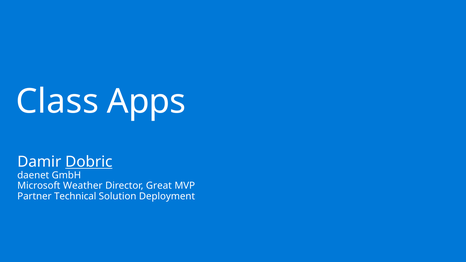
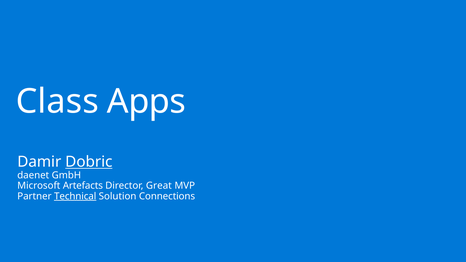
Weather: Weather -> Artefacts
Technical underline: none -> present
Deployment: Deployment -> Connections
